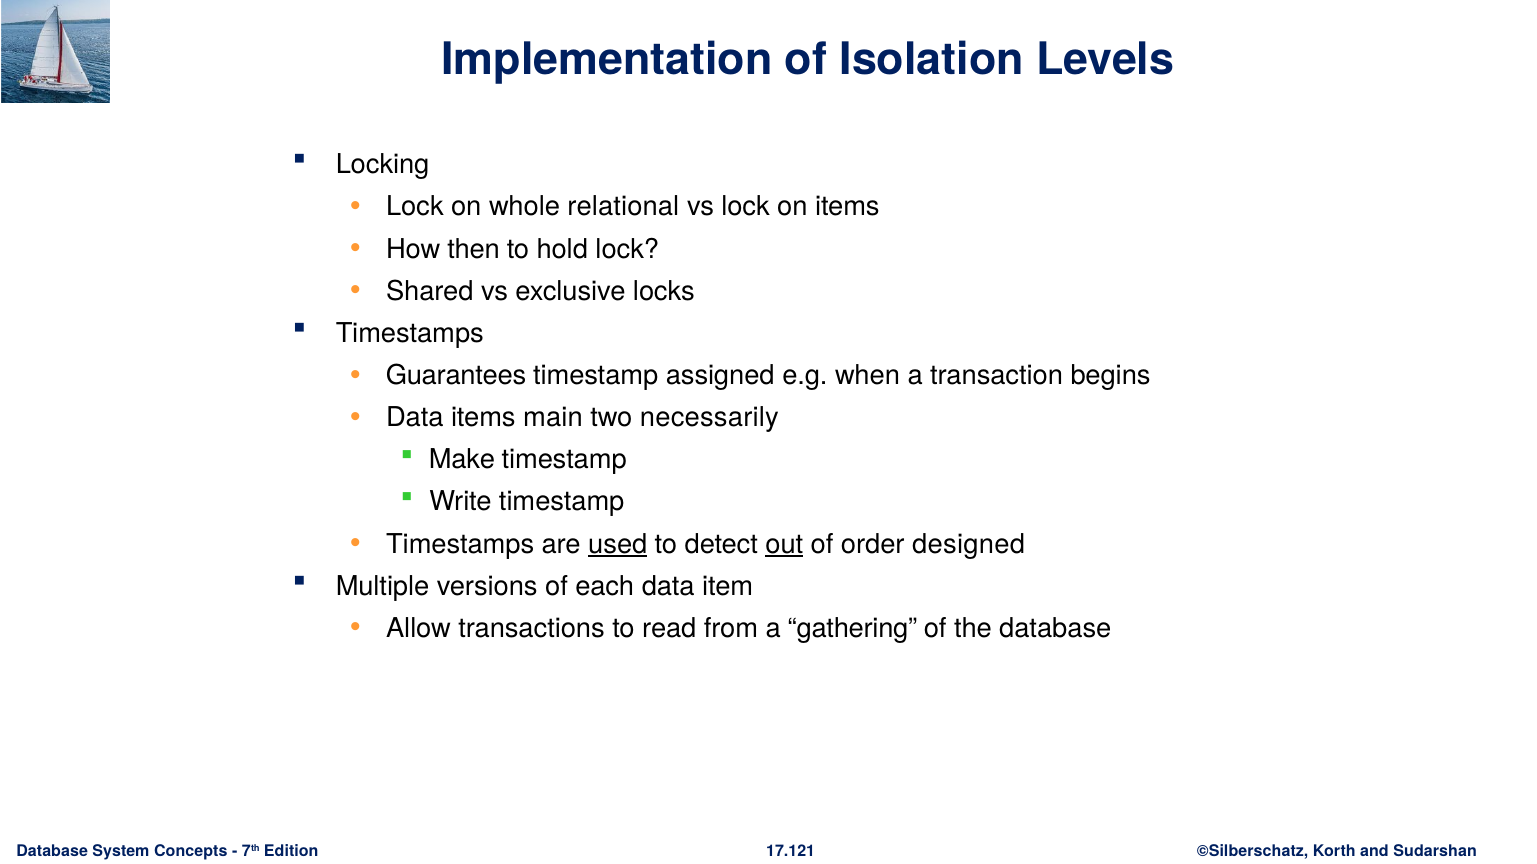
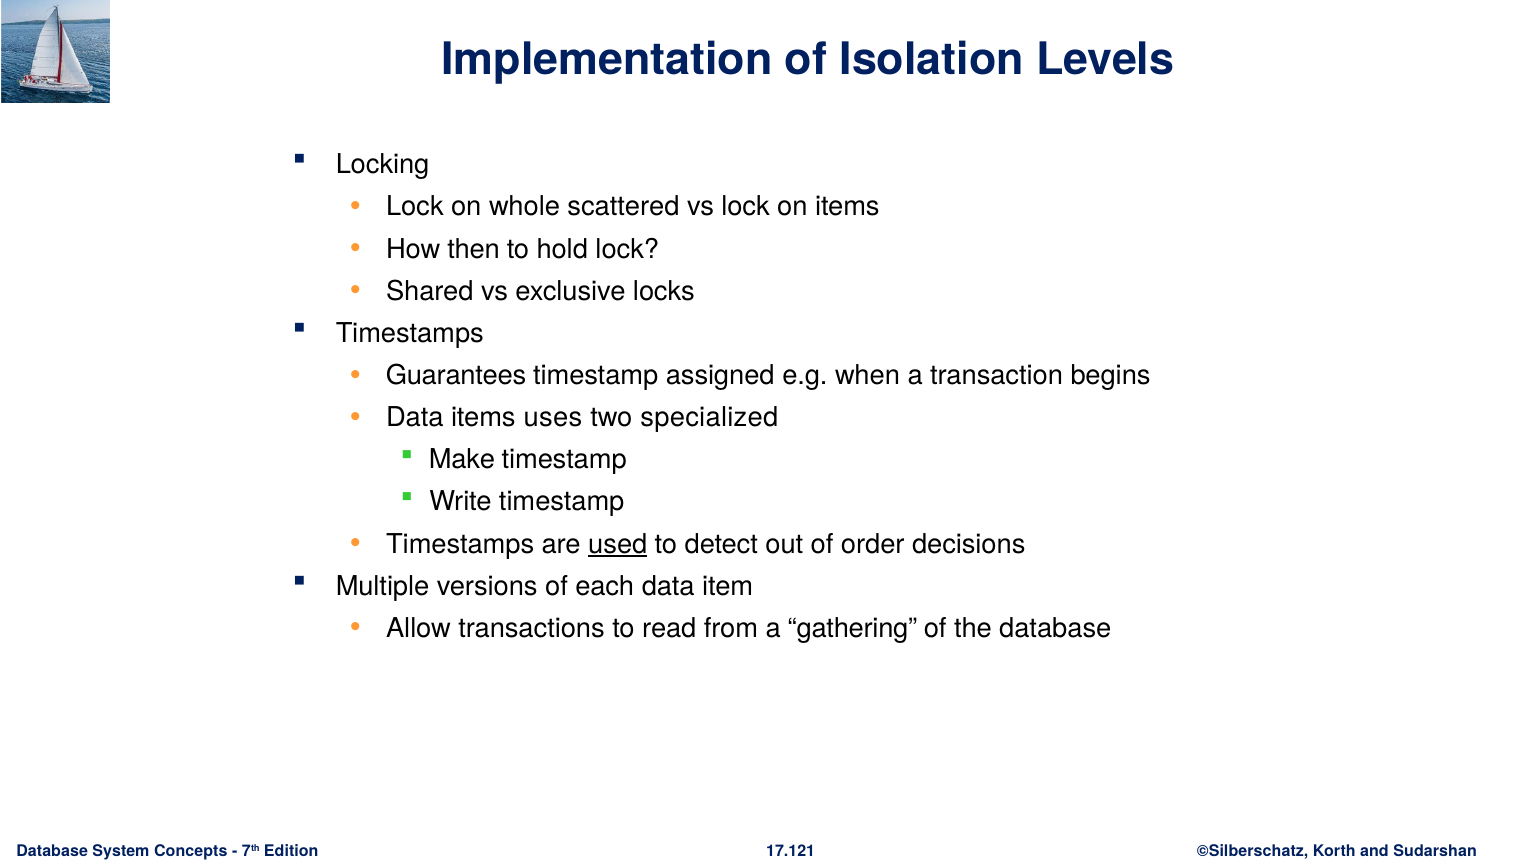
relational: relational -> scattered
main: main -> uses
necessarily: necessarily -> specialized
out underline: present -> none
designed: designed -> decisions
